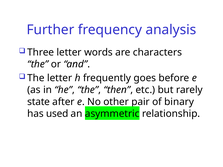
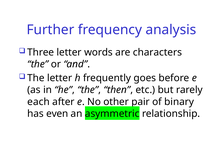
state: state -> each
used: used -> even
